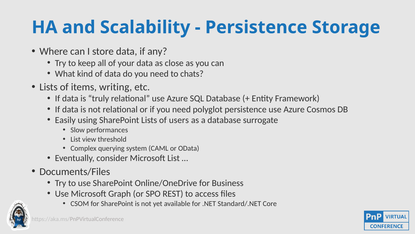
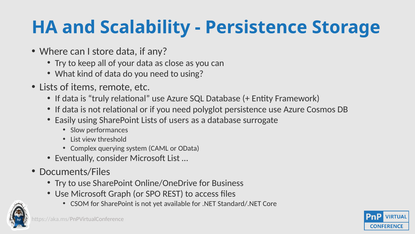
to chats: chats -> using
writing: writing -> remote
